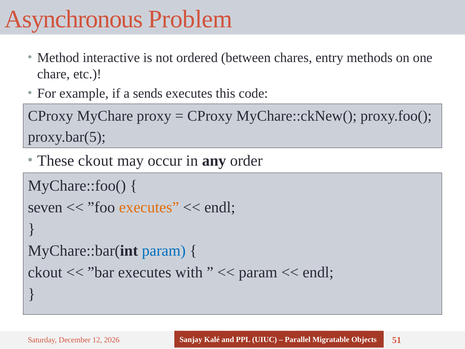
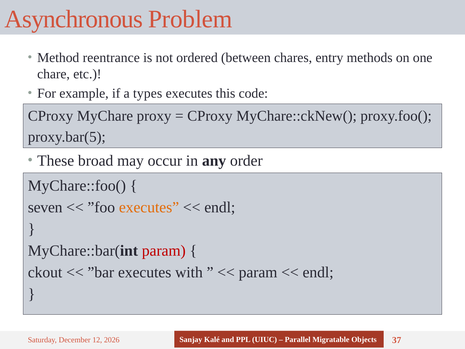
interactive: interactive -> reentrance
sends: sends -> types
These ckout: ckout -> broad
param at (164, 251) colour: blue -> red
51: 51 -> 37
